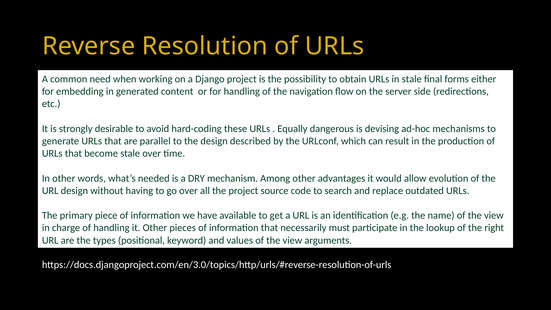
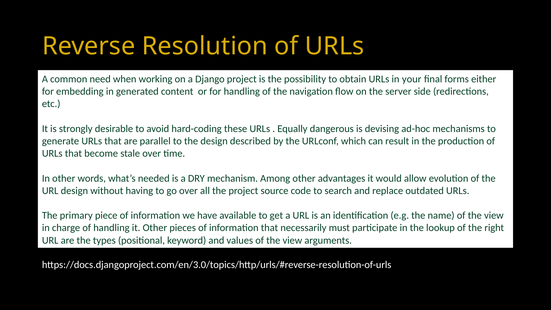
in stale: stale -> your
